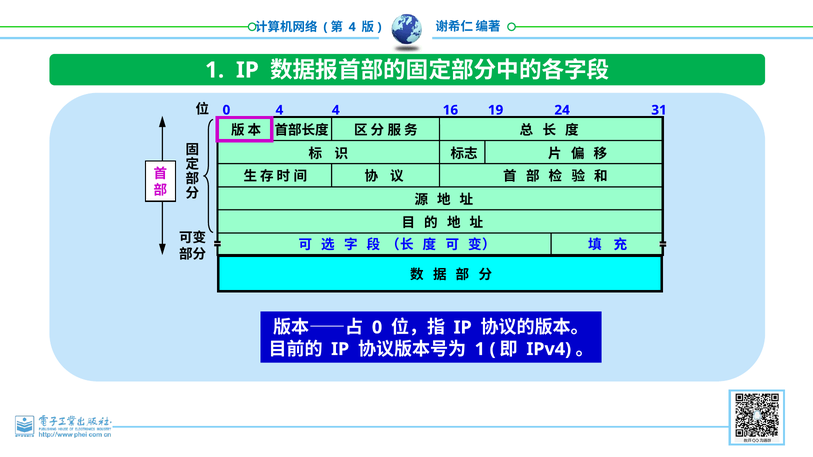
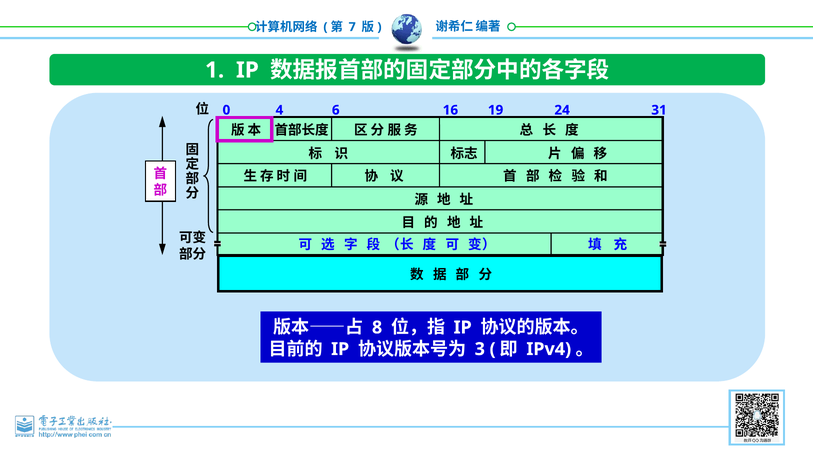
4 at (352, 27): 4 -> 7
4 4: 4 -> 6
0 at (377, 328): 0 -> 8
1 at (480, 349): 1 -> 3
